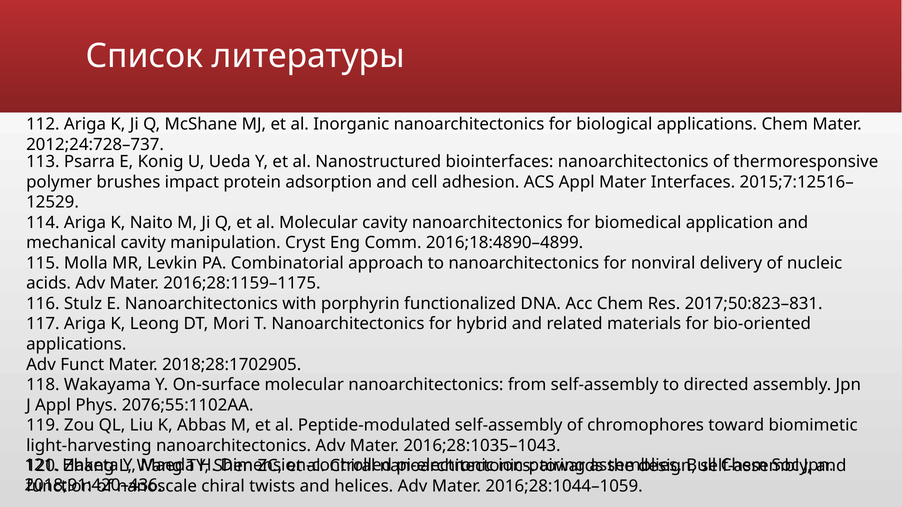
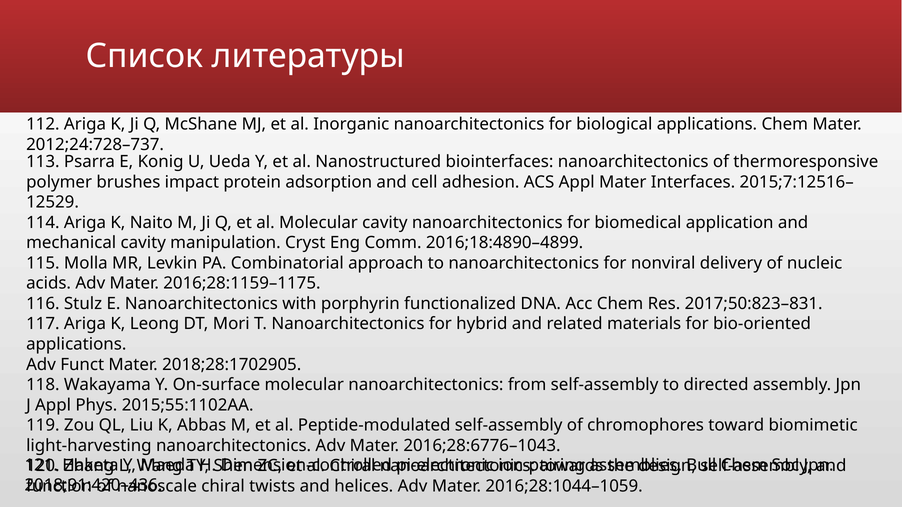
2076;55:1102AA: 2076;55:1102AA -> 2015;55:1102AA
2016;28:1035–1043: 2016;28:1035–1043 -> 2016;28:6776–1043
